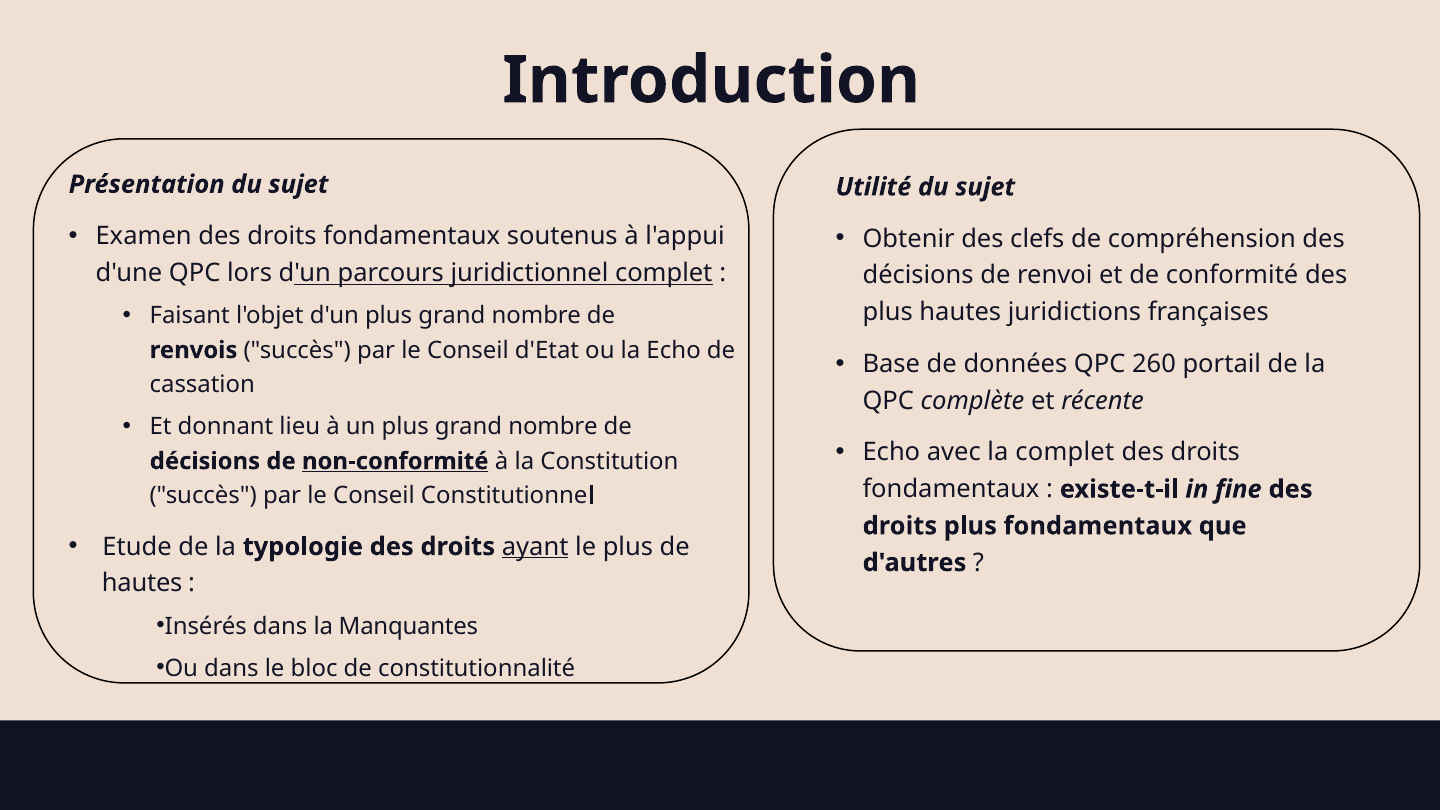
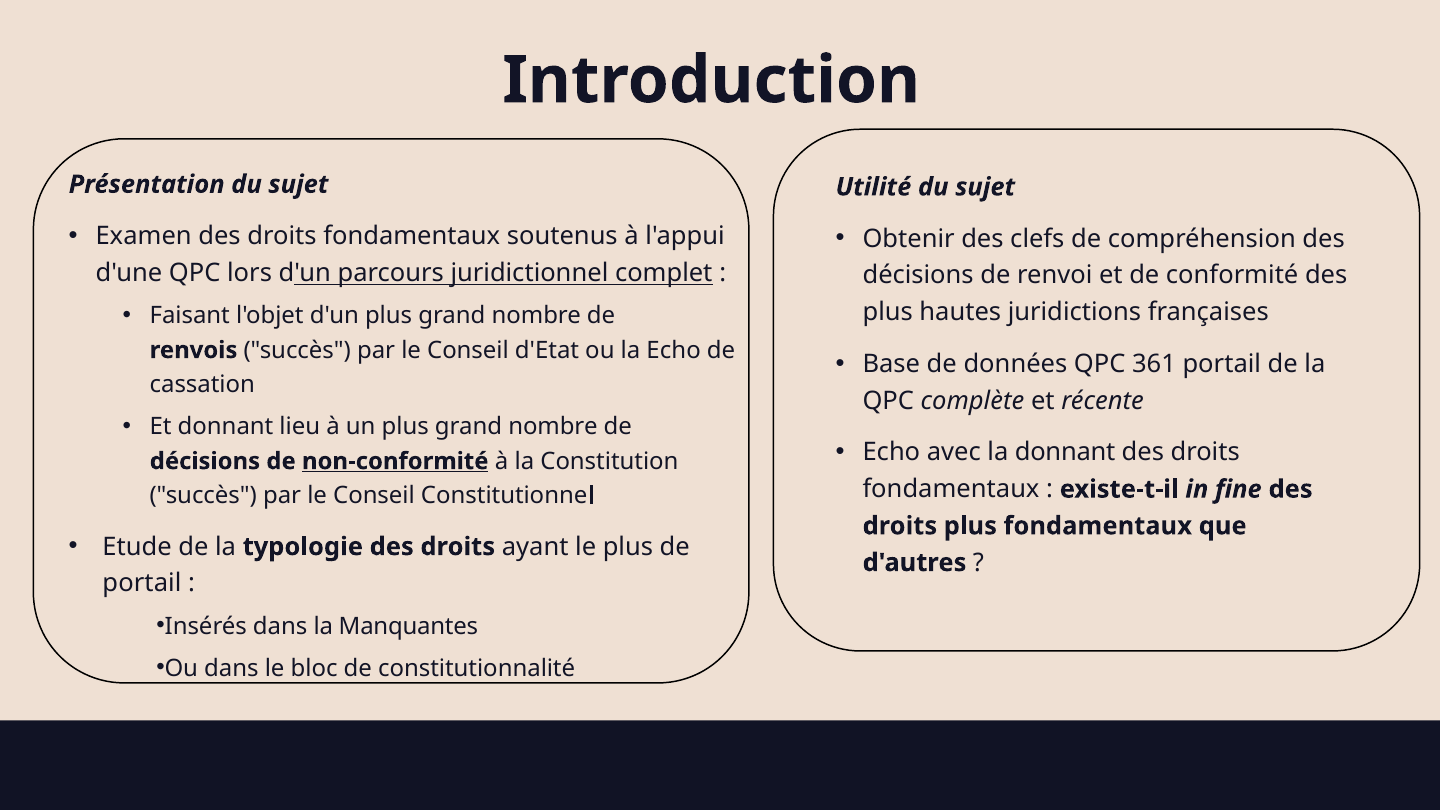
260: 260 -> 361
la complet: complet -> donnant
ayant underline: present -> none
hautes at (142, 583): hautes -> portail
